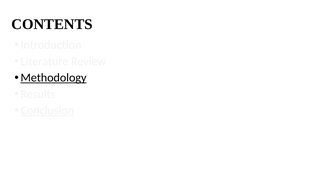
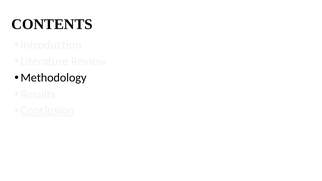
Methodology underline: present -> none
